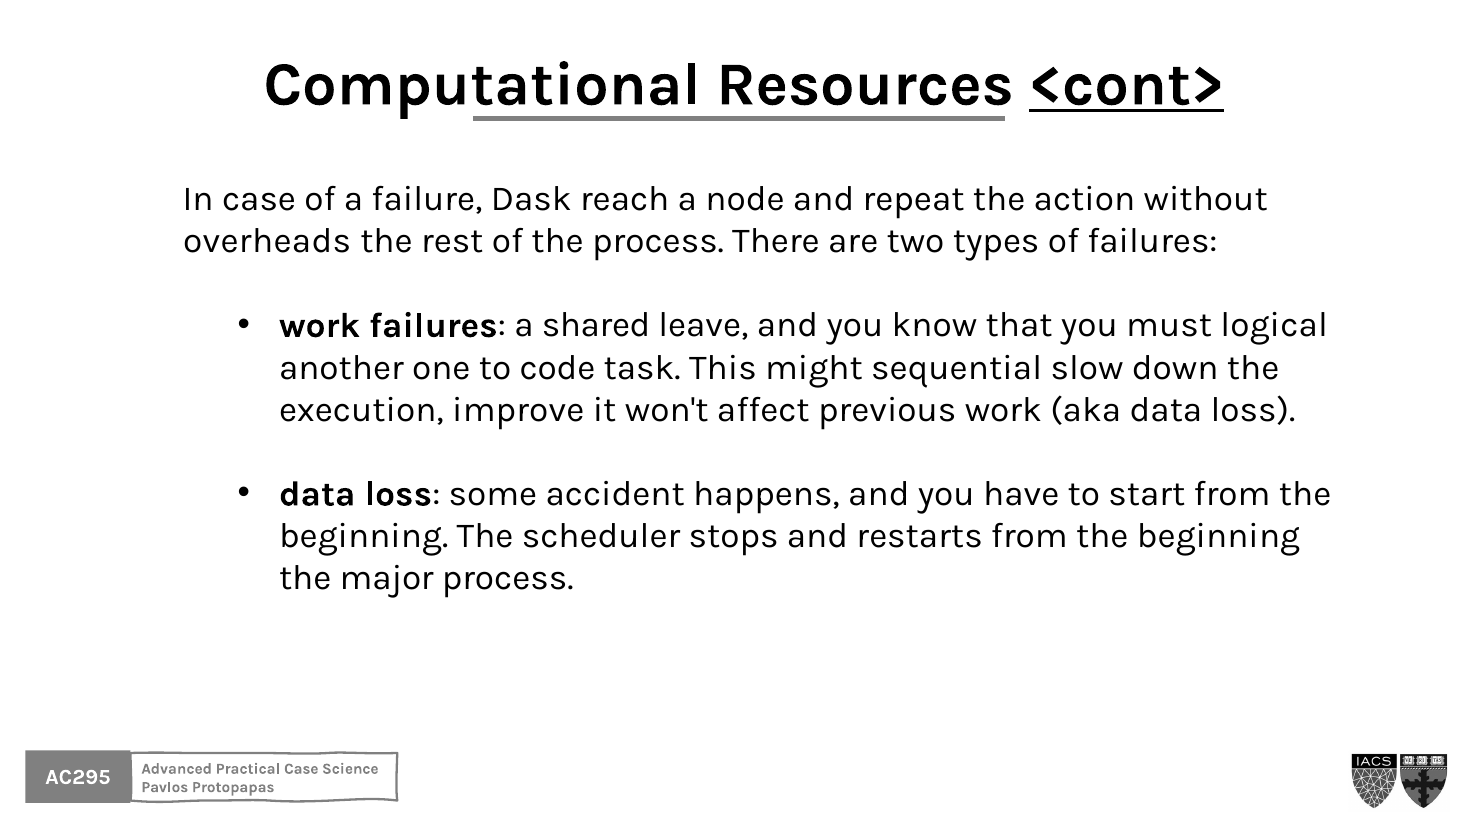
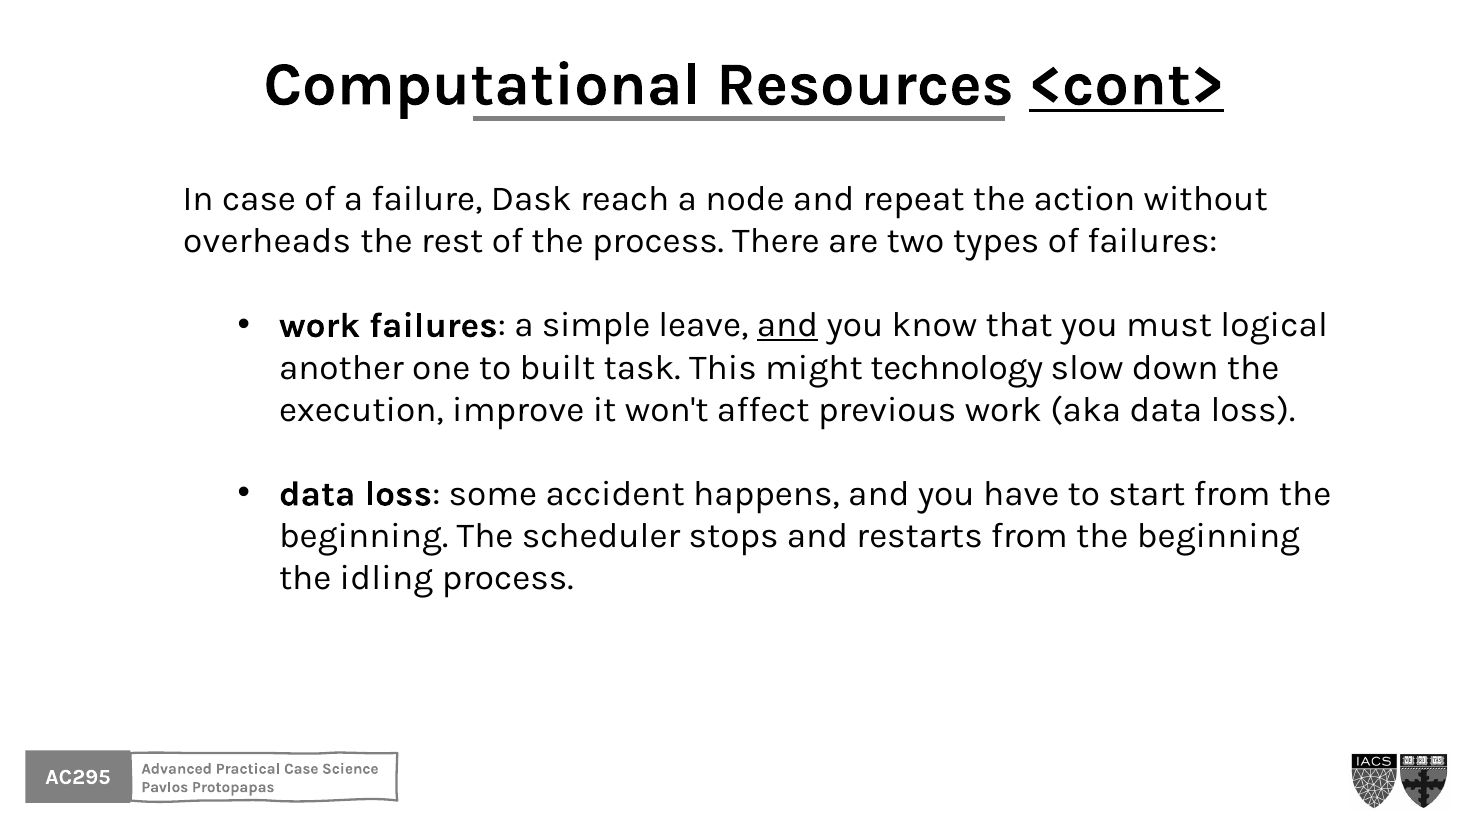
shared: shared -> simple
and at (787, 325) underline: none -> present
code: code -> built
sequential: sequential -> technology
major: major -> idling
